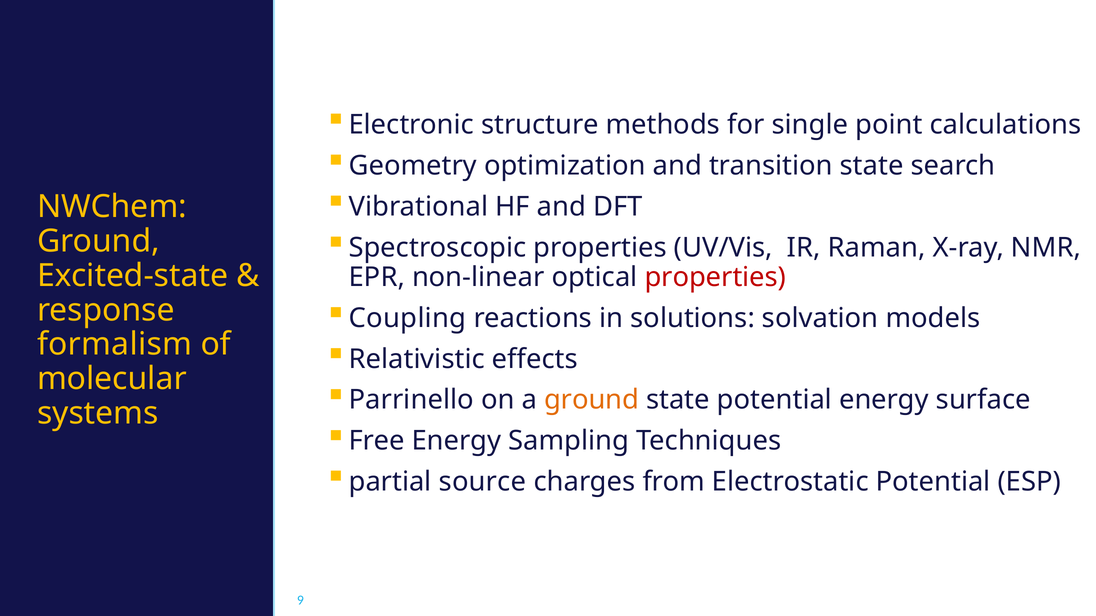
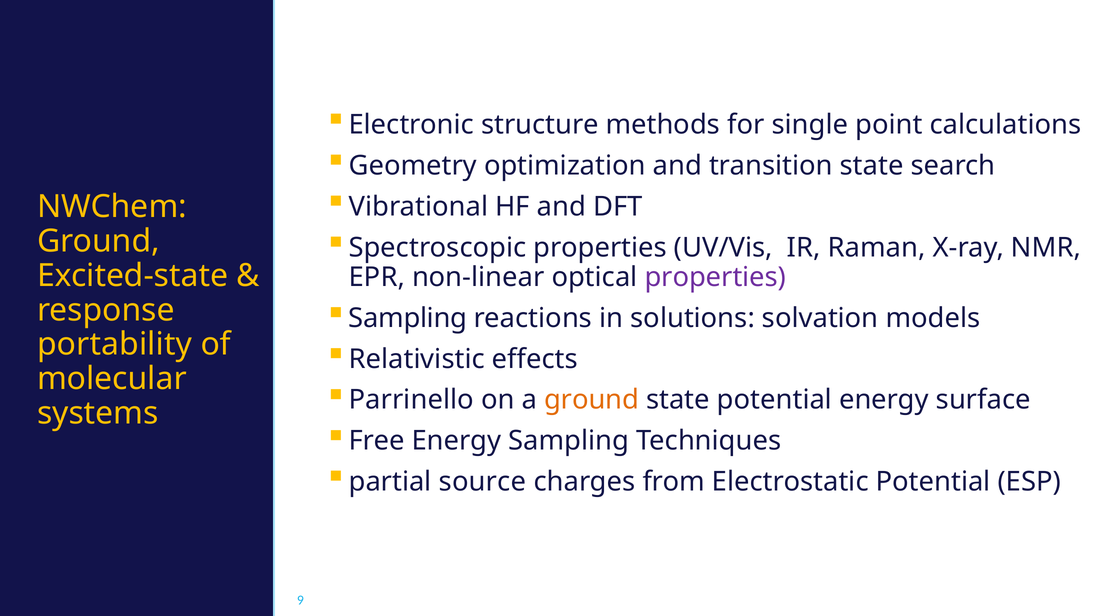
properties at (715, 277) colour: red -> purple
Coupling at (408, 318): Coupling -> Sampling
formalism: formalism -> portability
